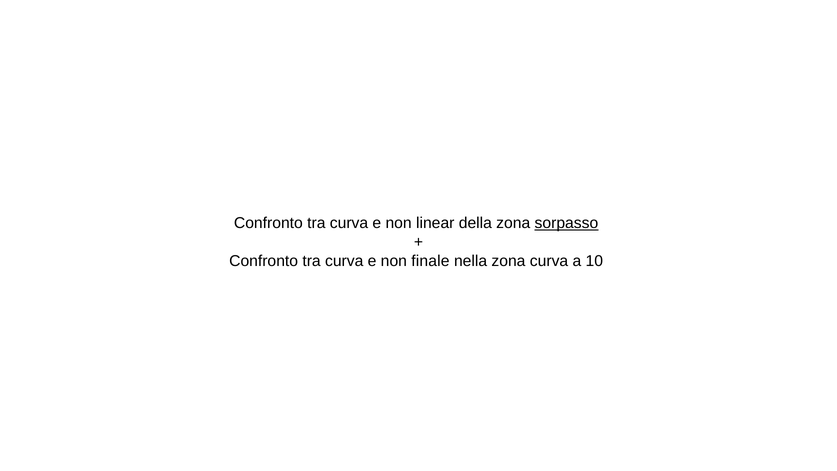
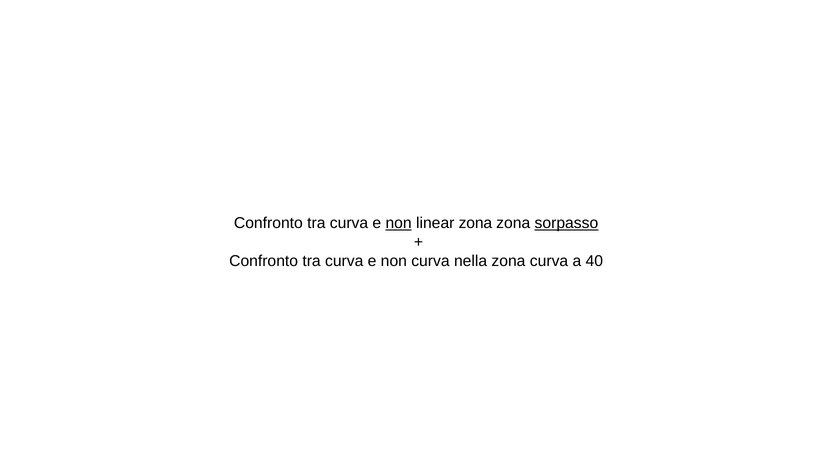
non at (399, 223) underline: none -> present
linear della: della -> zona
non finale: finale -> curva
10: 10 -> 40
